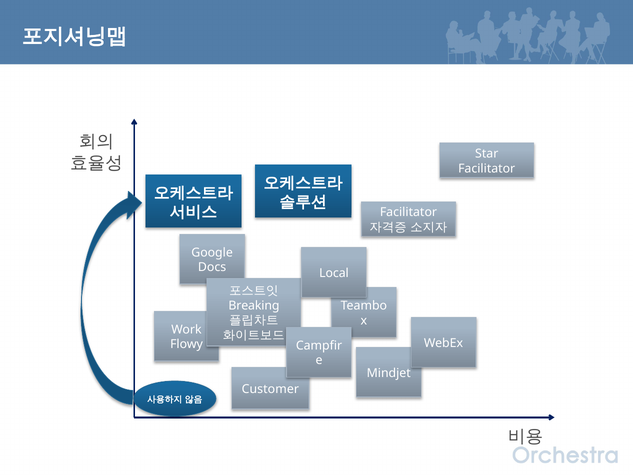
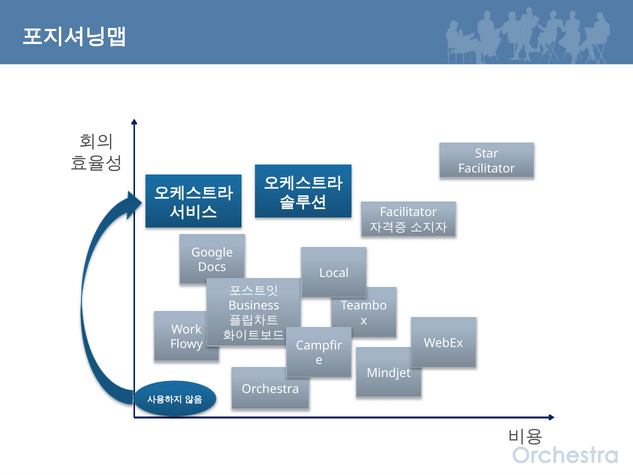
Breaking: Breaking -> Business
Customer: Customer -> Orchestra
